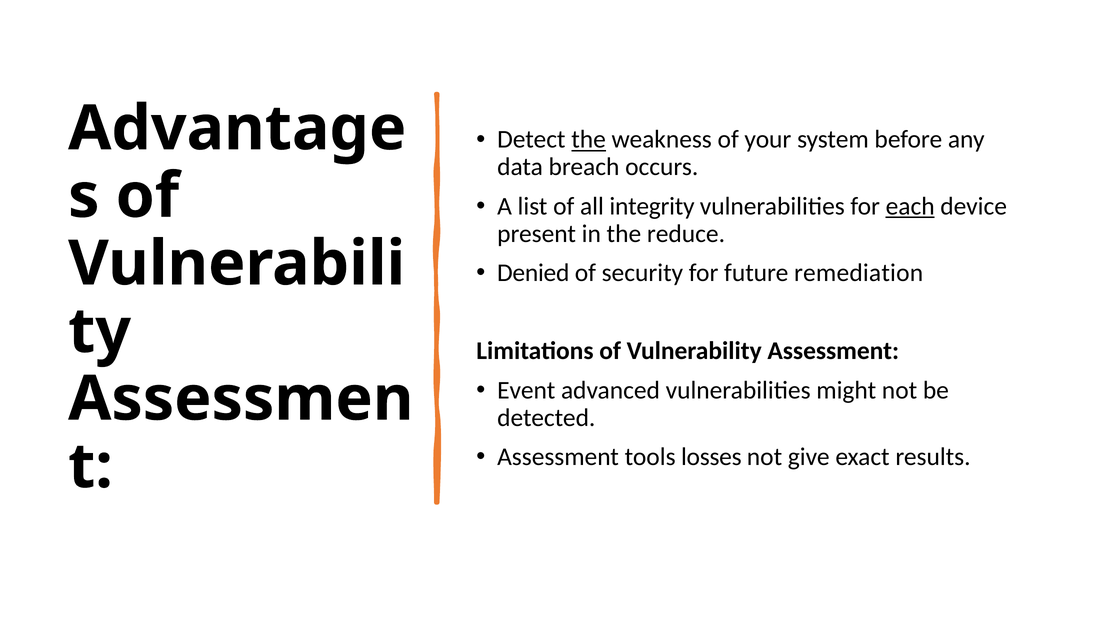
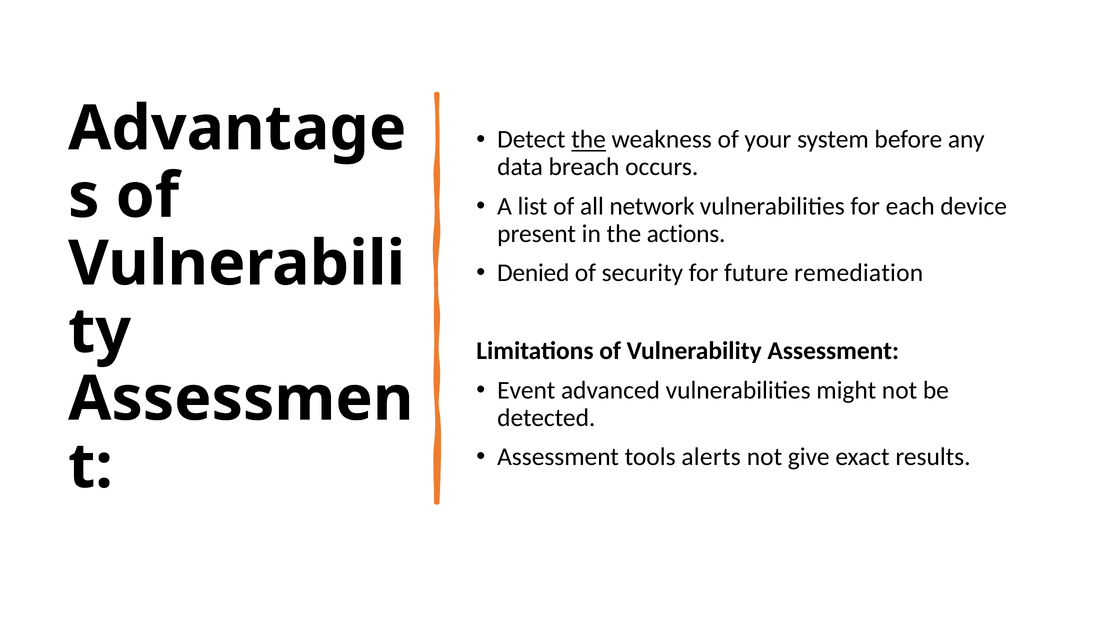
integrity: integrity -> network
each underline: present -> none
reduce: reduce -> actions
losses: losses -> alerts
